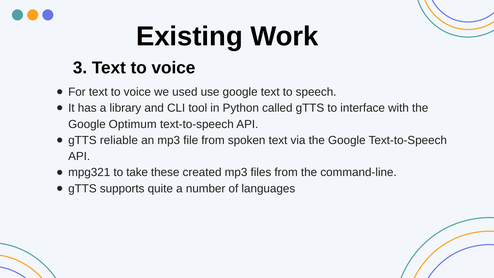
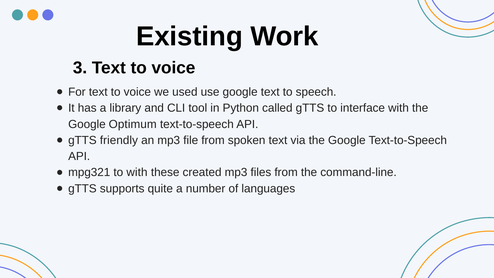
reliable: reliable -> friendly
to take: take -> with
